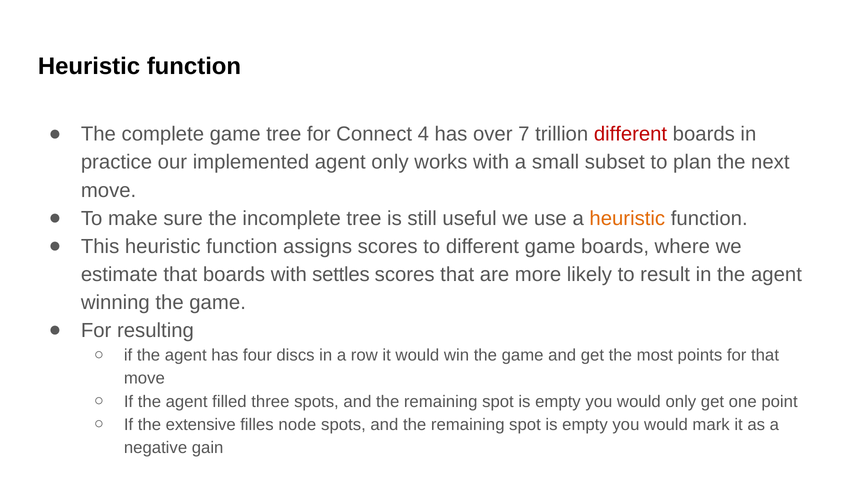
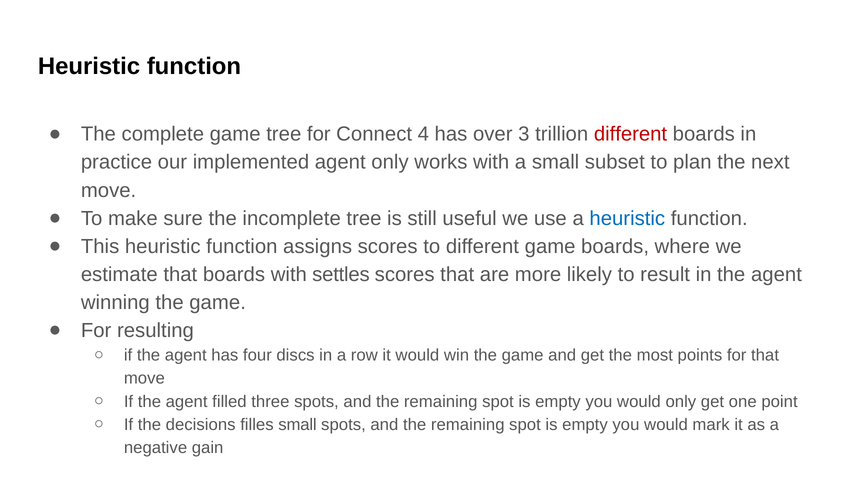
7: 7 -> 3
heuristic at (627, 218) colour: orange -> blue
extensive: extensive -> decisions
filles node: node -> small
